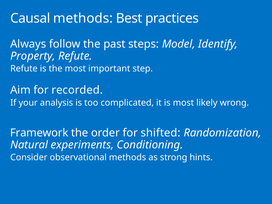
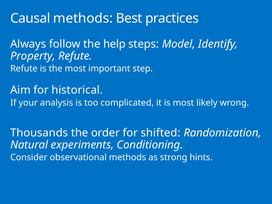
past: past -> help
recorded: recorded -> historical
Framework: Framework -> Thousands
